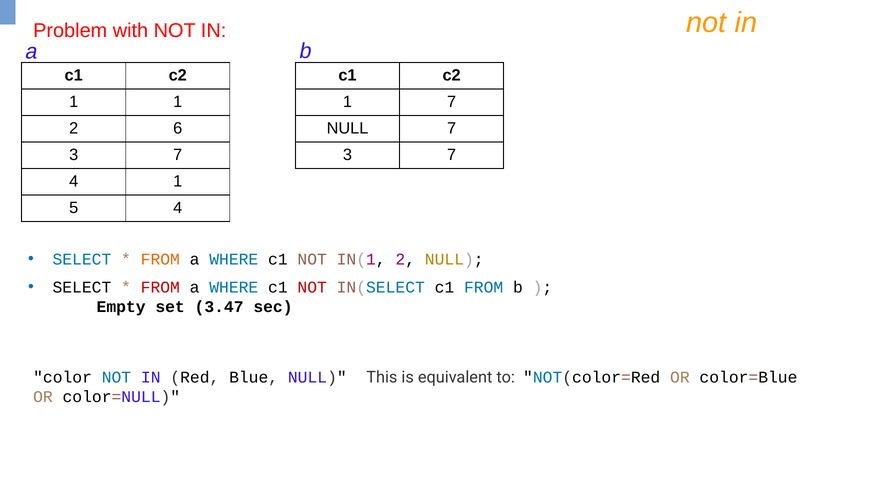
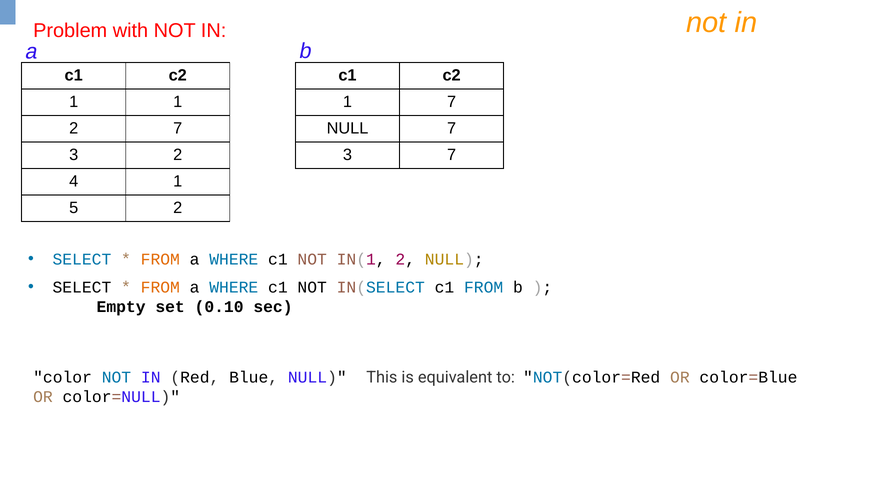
2 6: 6 -> 7
7 at (178, 155): 7 -> 2
5 4: 4 -> 2
FROM at (160, 287) colour: red -> orange
NOT at (312, 287) colour: red -> black
3.47: 3.47 -> 0.10
